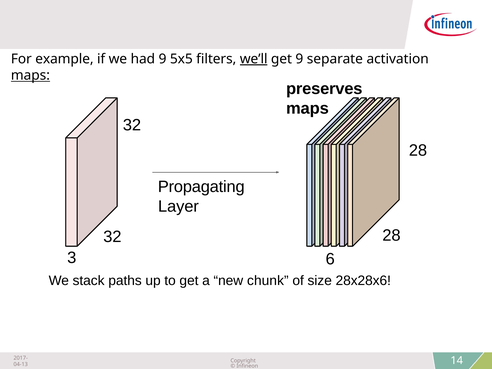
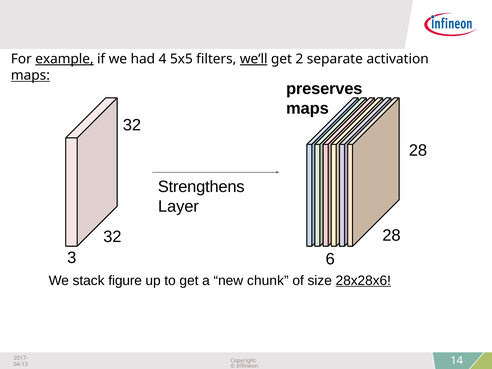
example underline: none -> present
had 9: 9 -> 4
get 9: 9 -> 2
Propagating: Propagating -> Strengthens
paths: paths -> figure
28x28x6 underline: none -> present
